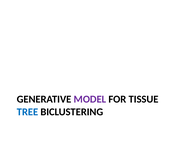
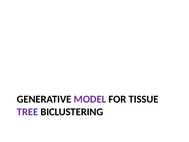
TREE colour: blue -> purple
